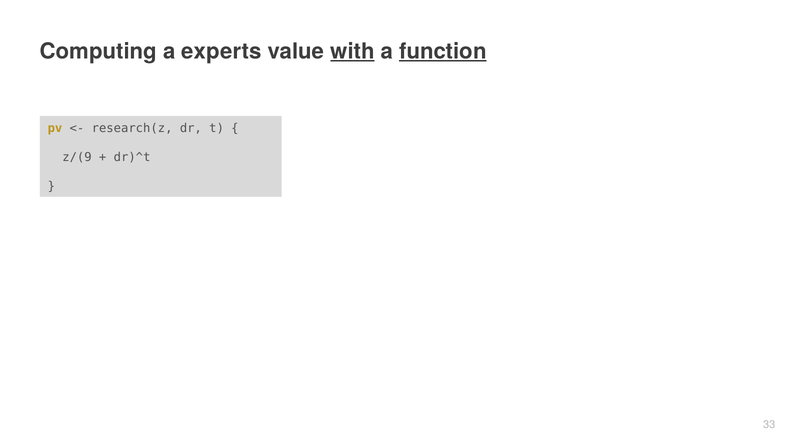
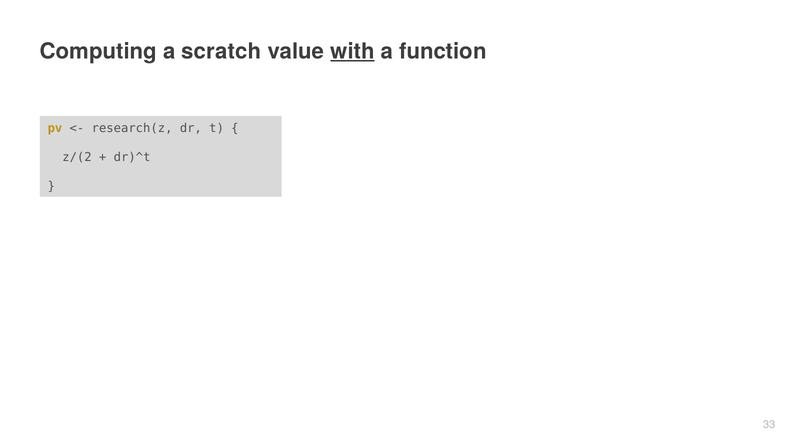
experts: experts -> scratch
function underline: present -> none
z/(9: z/(9 -> z/(2
